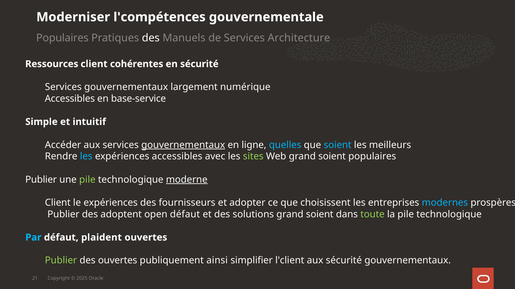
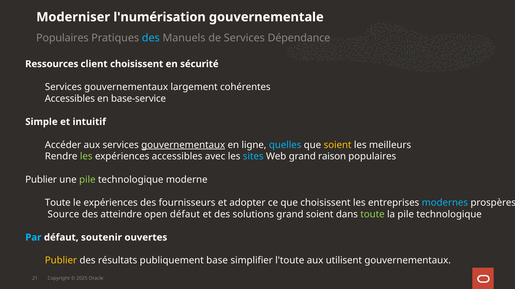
l'compétences: l'compétences -> l'numérisation
des at (151, 38) colour: white -> light blue
Architecture: Architecture -> Dépendance
client cohérentes: cohérentes -> choisissent
numérique: numérique -> cohérentes
soient at (338, 145) colour: light blue -> yellow
les at (86, 157) colour: light blue -> light green
sites colour: light green -> light blue
Web grand soient: soient -> raison
moderne underline: present -> none
Client at (58, 203): Client -> Toute
Publier at (63, 215): Publier -> Source
adoptent: adoptent -> atteindre
plaident: plaident -> soutenir
Publier at (61, 261) colour: light green -> yellow
des ouvertes: ouvertes -> résultats
ainsi: ainsi -> base
l'client: l'client -> l'toute
aux sécurité: sécurité -> utilisent
